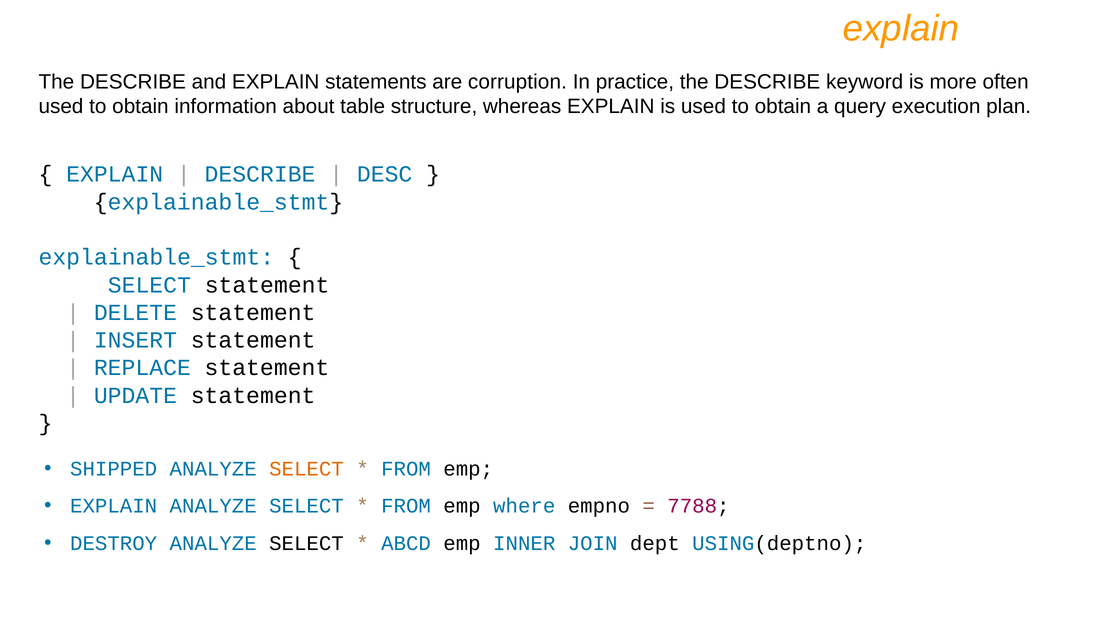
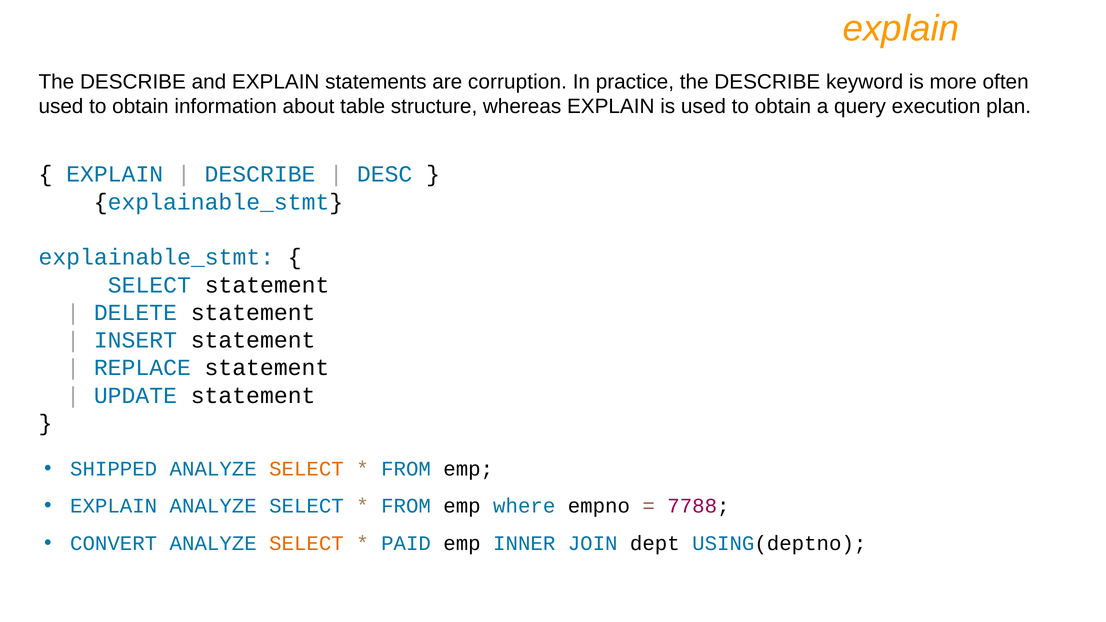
DESTROY: DESTROY -> CONVERT
SELECT at (306, 544) colour: black -> orange
ABCD: ABCD -> PAID
